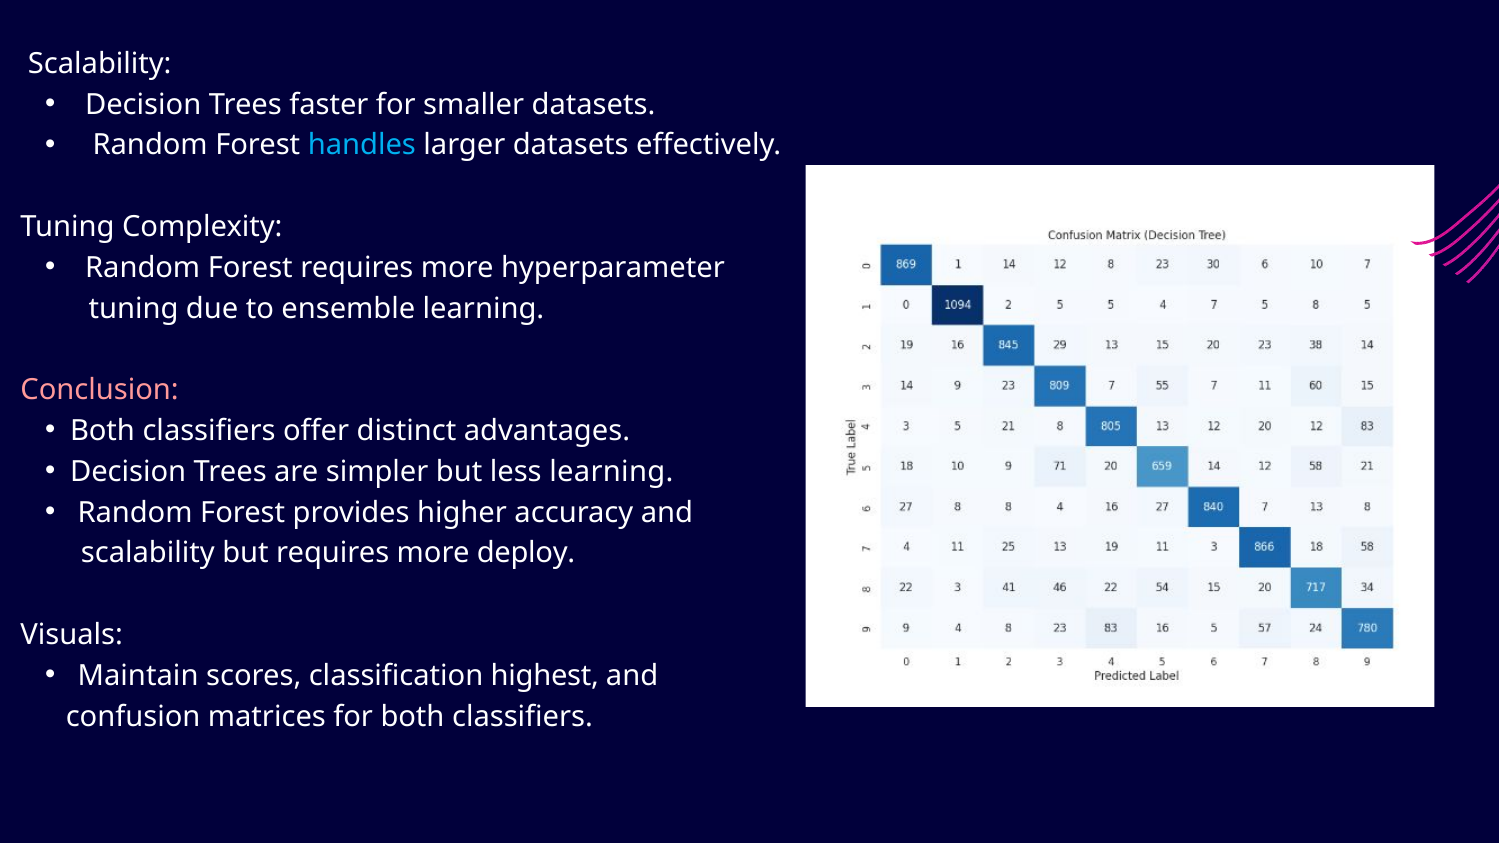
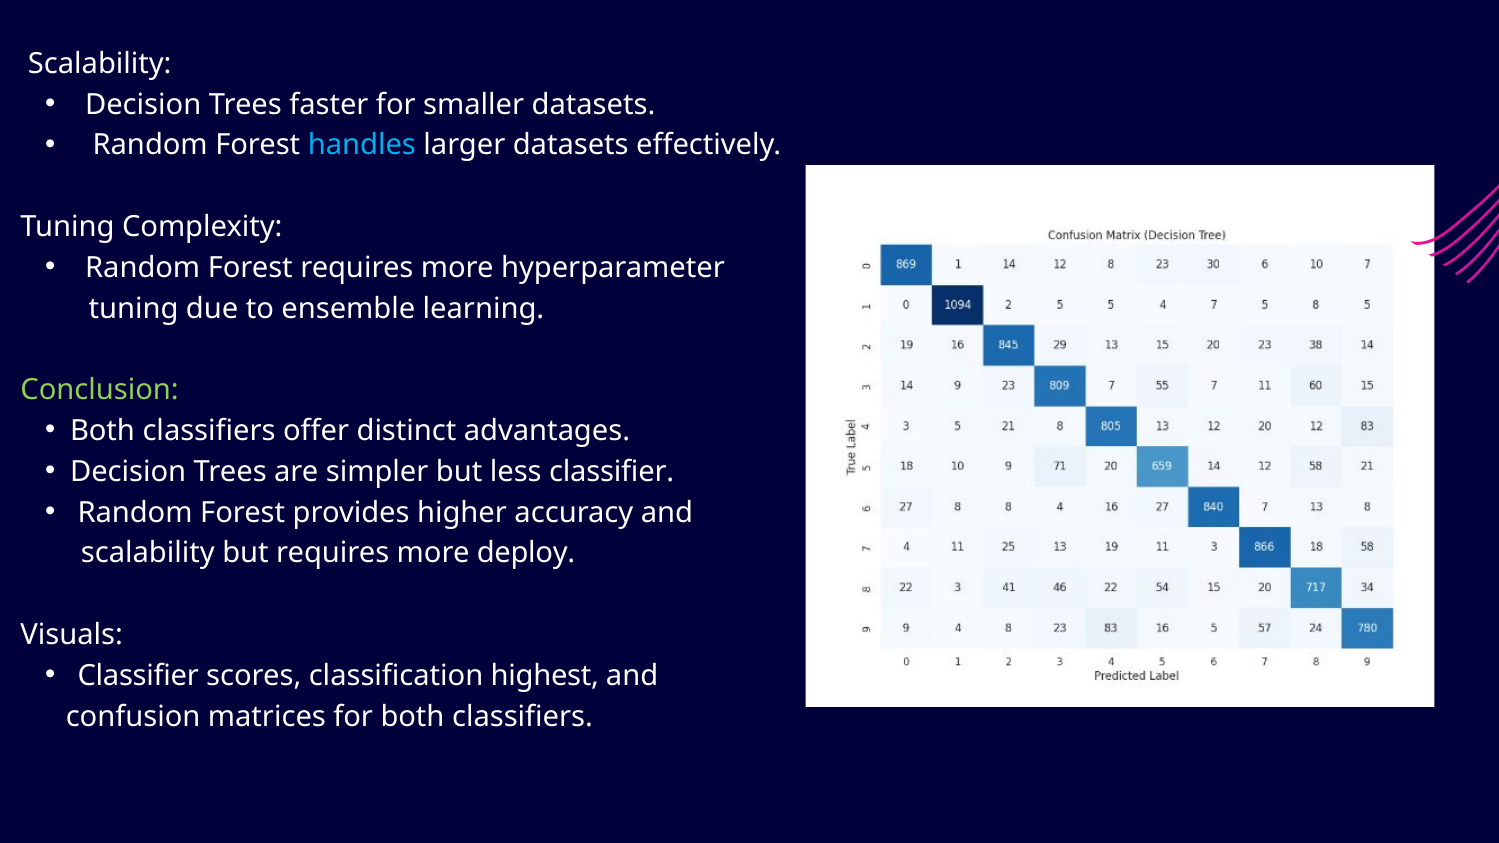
Conclusion colour: pink -> light green
less learning: learning -> classifier
Maintain at (138, 676): Maintain -> Classifier
